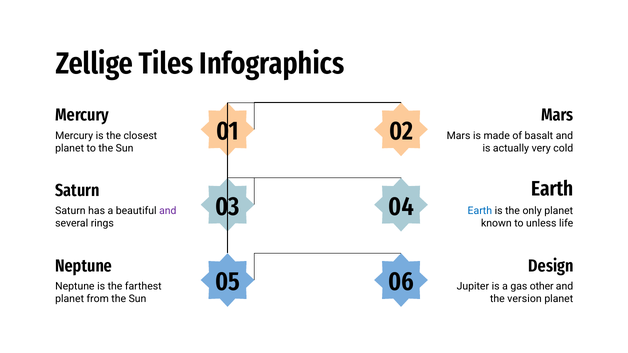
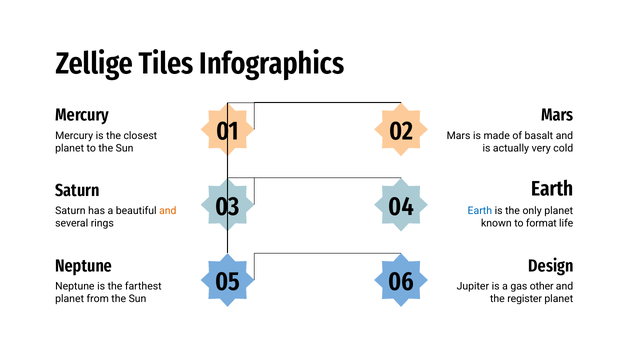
and at (168, 211) colour: purple -> orange
unless: unless -> format
version: version -> register
